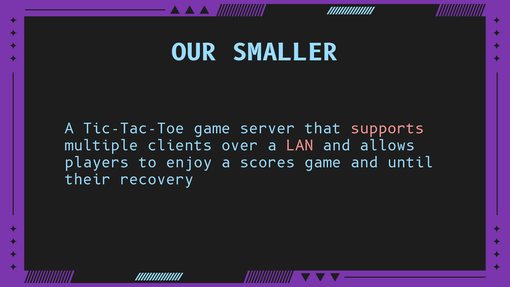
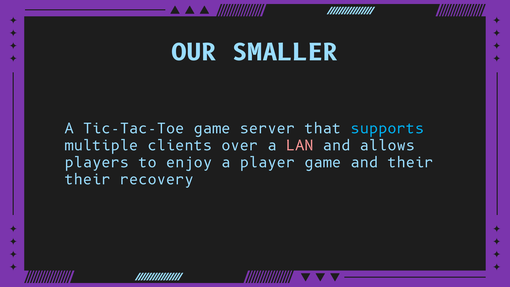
supports colour: pink -> light blue
scores: scores -> player
and until: until -> their
